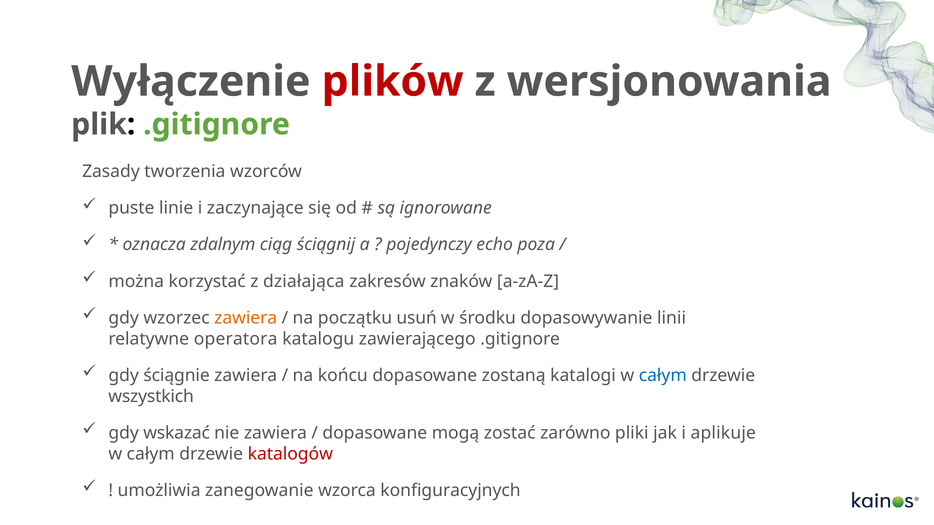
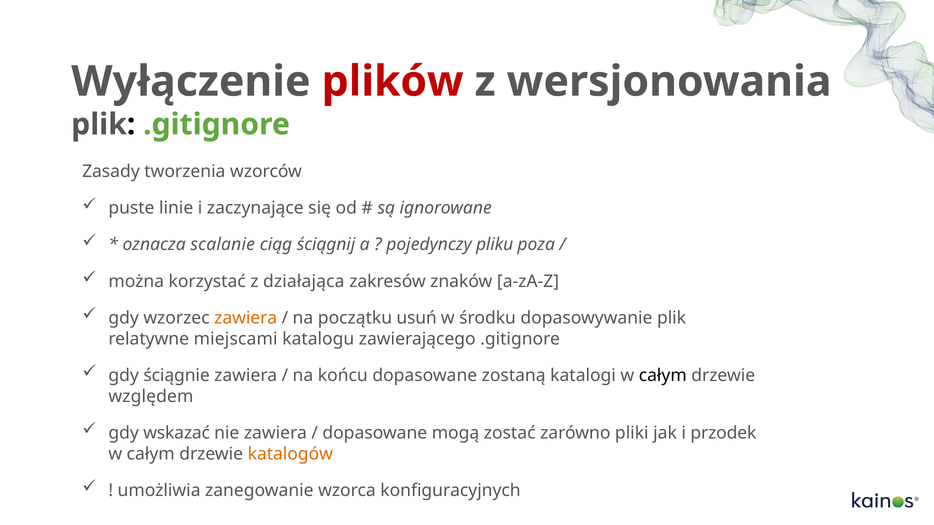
zdalnym: zdalnym -> scalanie
echo: echo -> pliku
dopasowywanie linii: linii -> plik
operatora: operatora -> miejscami
całym at (663, 376) colour: blue -> black
wszystkich: wszystkich -> względem
aplikuje: aplikuje -> przodek
katalogów colour: red -> orange
